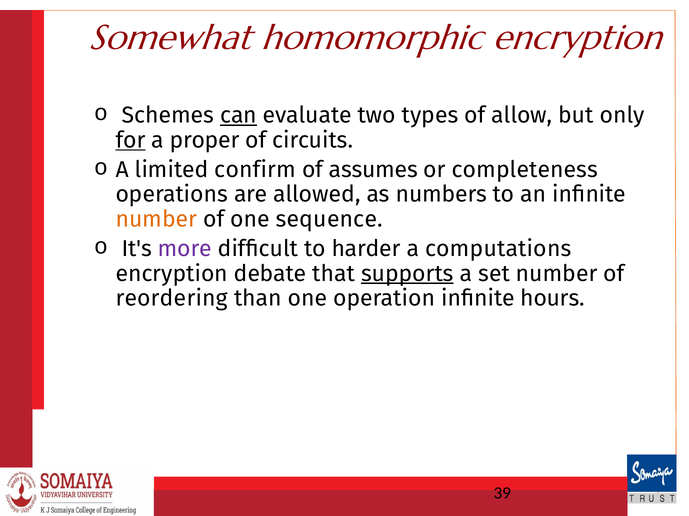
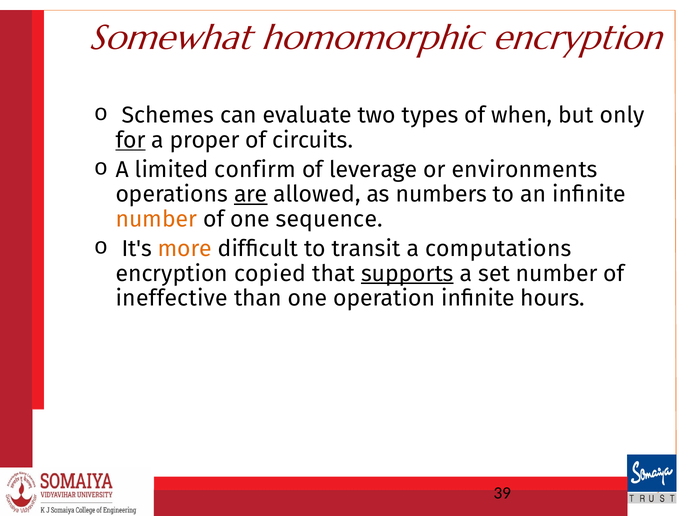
can underline: present -> none
allow: allow -> when
assumes: assumes -> leverage
completeness: completeness -> environments
are underline: none -> present
more colour: purple -> orange
harder: harder -> transit
debate: debate -> copied
reordering: reordering -> ineffective
